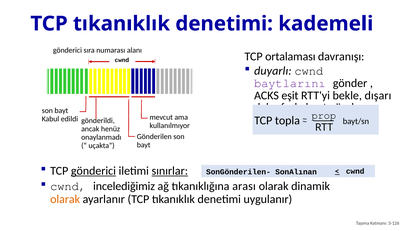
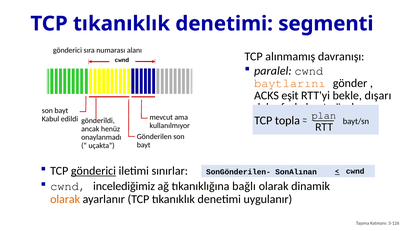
kademeli: kademeli -> segmenti
ortalaması: ortalaması -> alınmamış
duyarlı: duyarlı -> paralel
baytlarını colour: purple -> orange
prop: prop -> plan
sınırlar underline: present -> none
arası: arası -> bağlı
